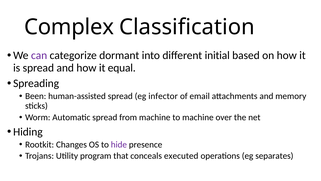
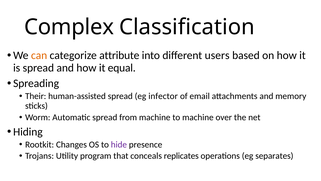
can colour: purple -> orange
dormant: dormant -> attribute
initial: initial -> users
Been: Been -> Their
executed: executed -> replicates
